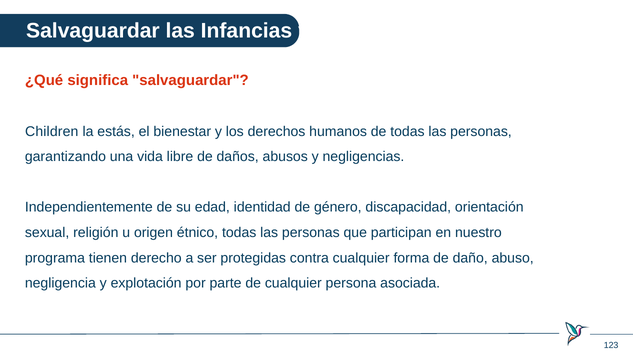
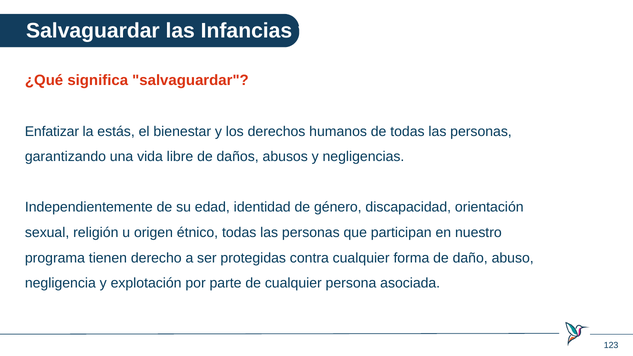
Children: Children -> Enfatizar
